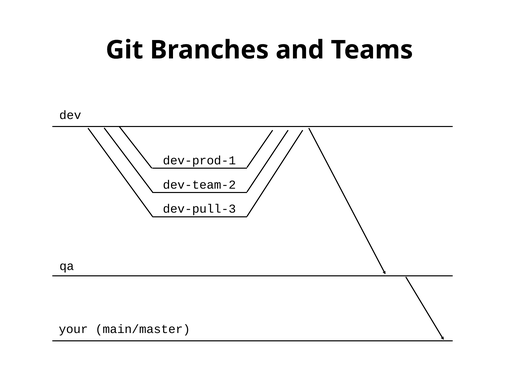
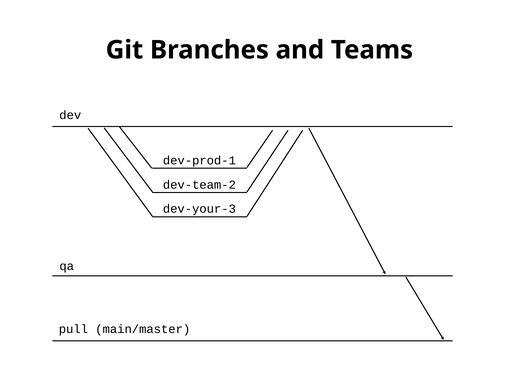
dev-pull-3: dev-pull-3 -> dev-your-3
your: your -> pull
